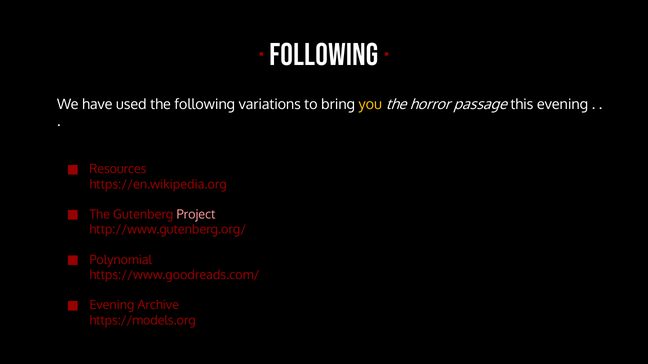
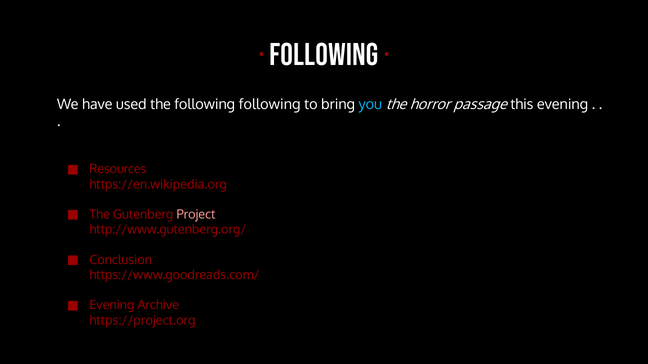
following variations: variations -> following
you colour: yellow -> light blue
Polynomial: Polynomial -> Conclusion
https://models.org: https://models.org -> https://project.org
